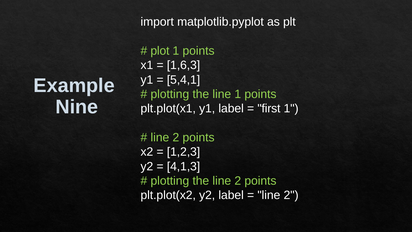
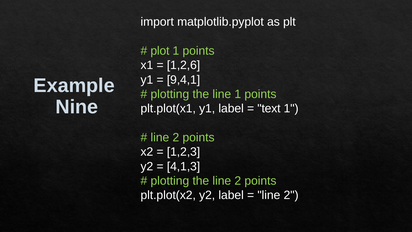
1,6,3: 1,6,3 -> 1,2,6
5,4,1: 5,4,1 -> 9,4,1
first: first -> text
